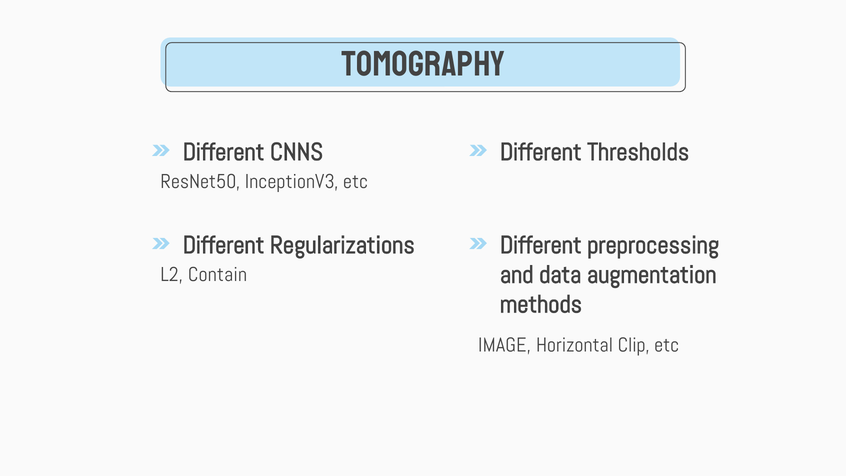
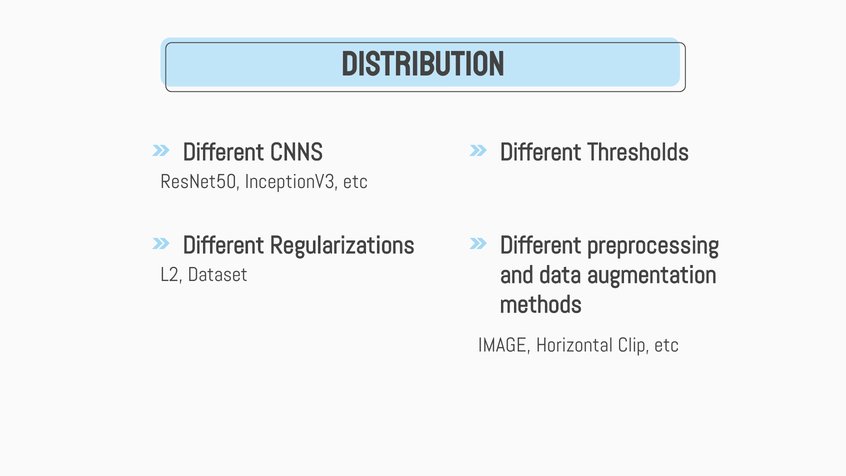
Tomography: Tomography -> Distribution
Contain: Contain -> Dataset
